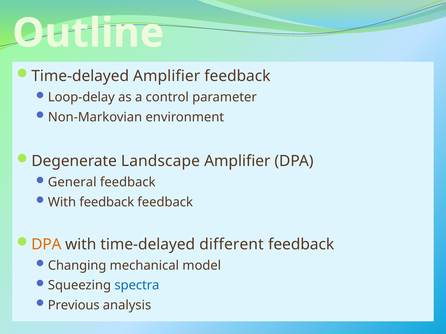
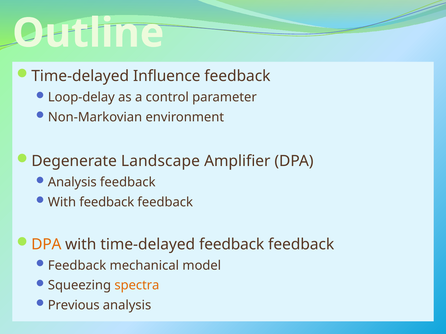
Time-delayed Amplifier: Amplifier -> Influence
General at (72, 183): General -> Analysis
time-delayed different: different -> feedback
Changing at (77, 266): Changing -> Feedback
spectra colour: blue -> orange
